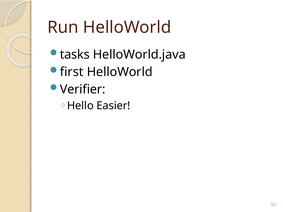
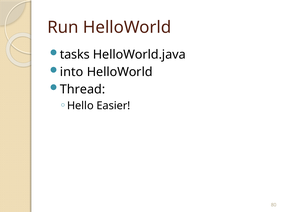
first: first -> into
Verifier: Verifier -> Thread
